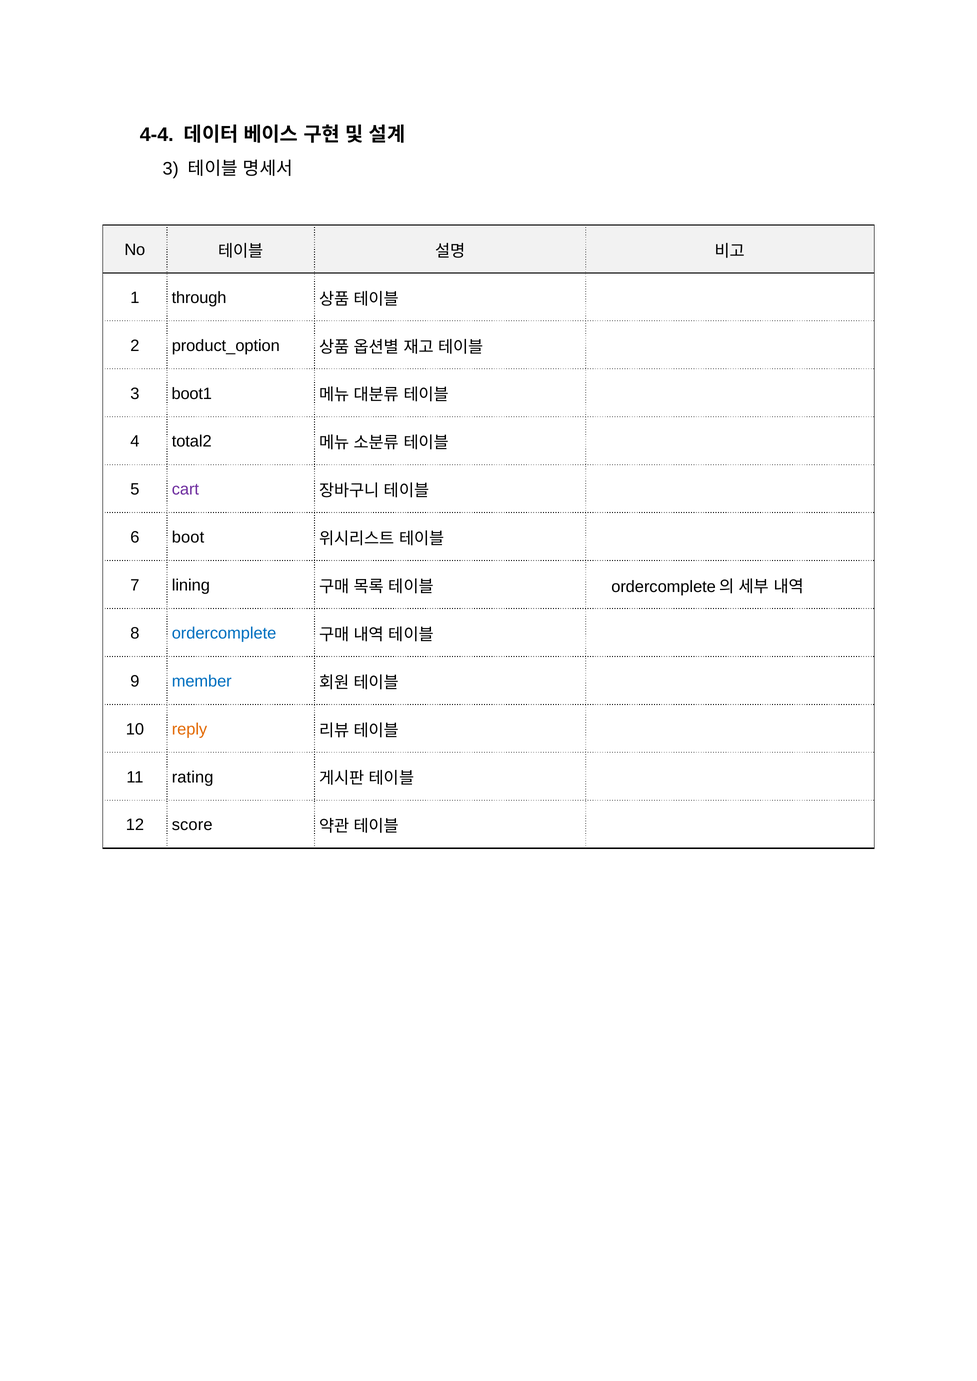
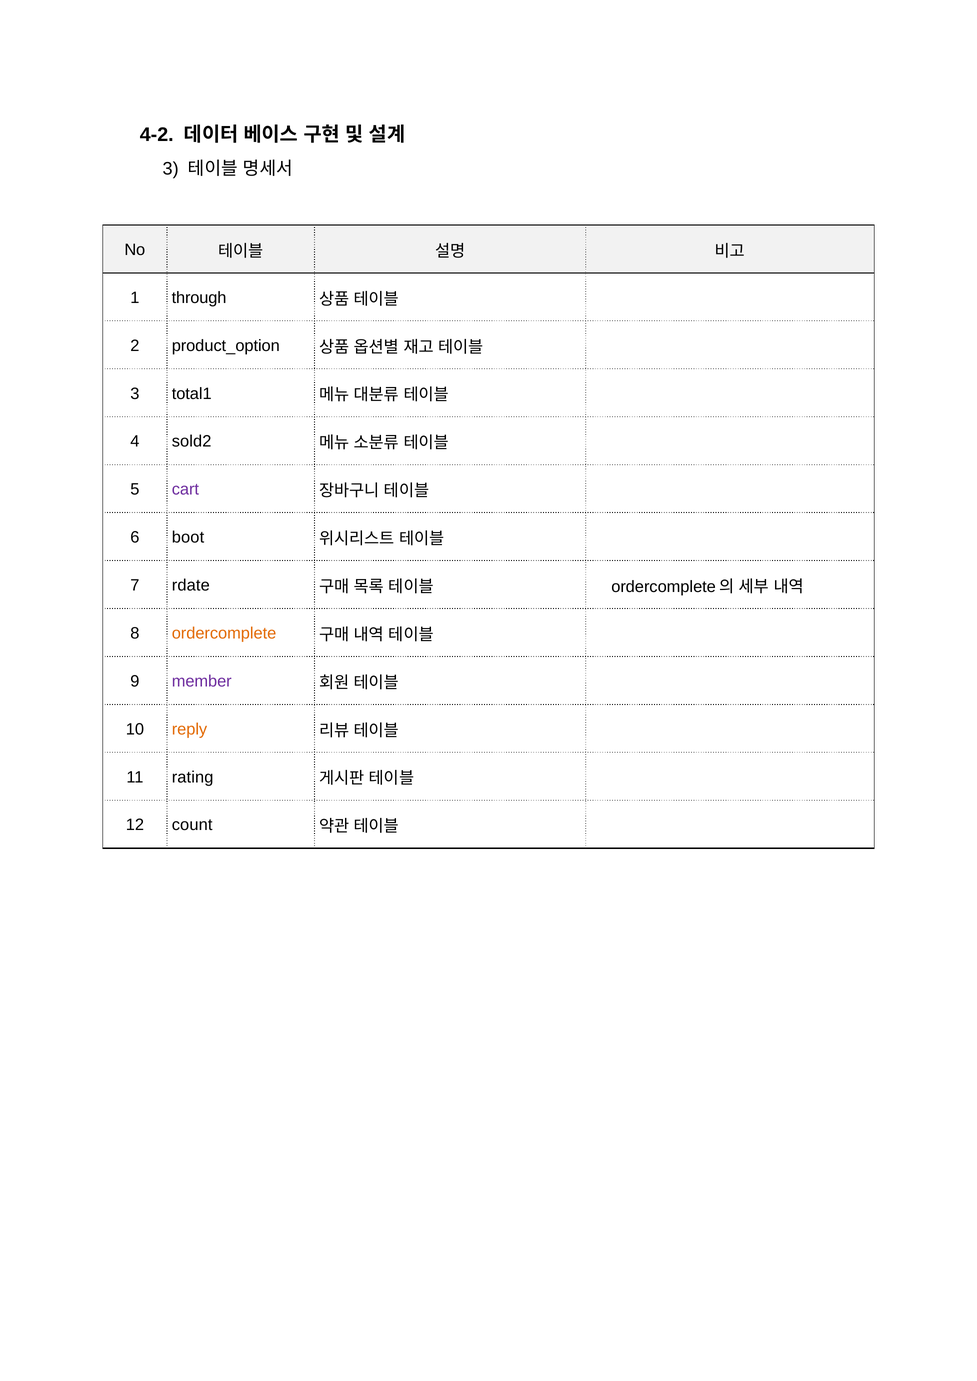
4-4: 4-4 -> 4-2
boot1: boot1 -> total1
total2: total2 -> sold2
lining: lining -> rdate
ordercomplete colour: blue -> orange
member colour: blue -> purple
score: score -> count
